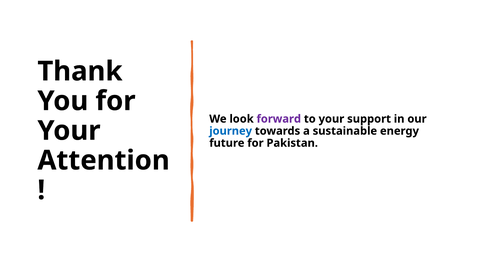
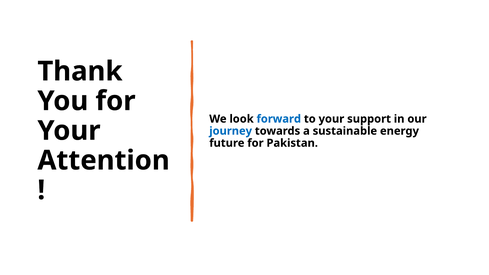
forward colour: purple -> blue
